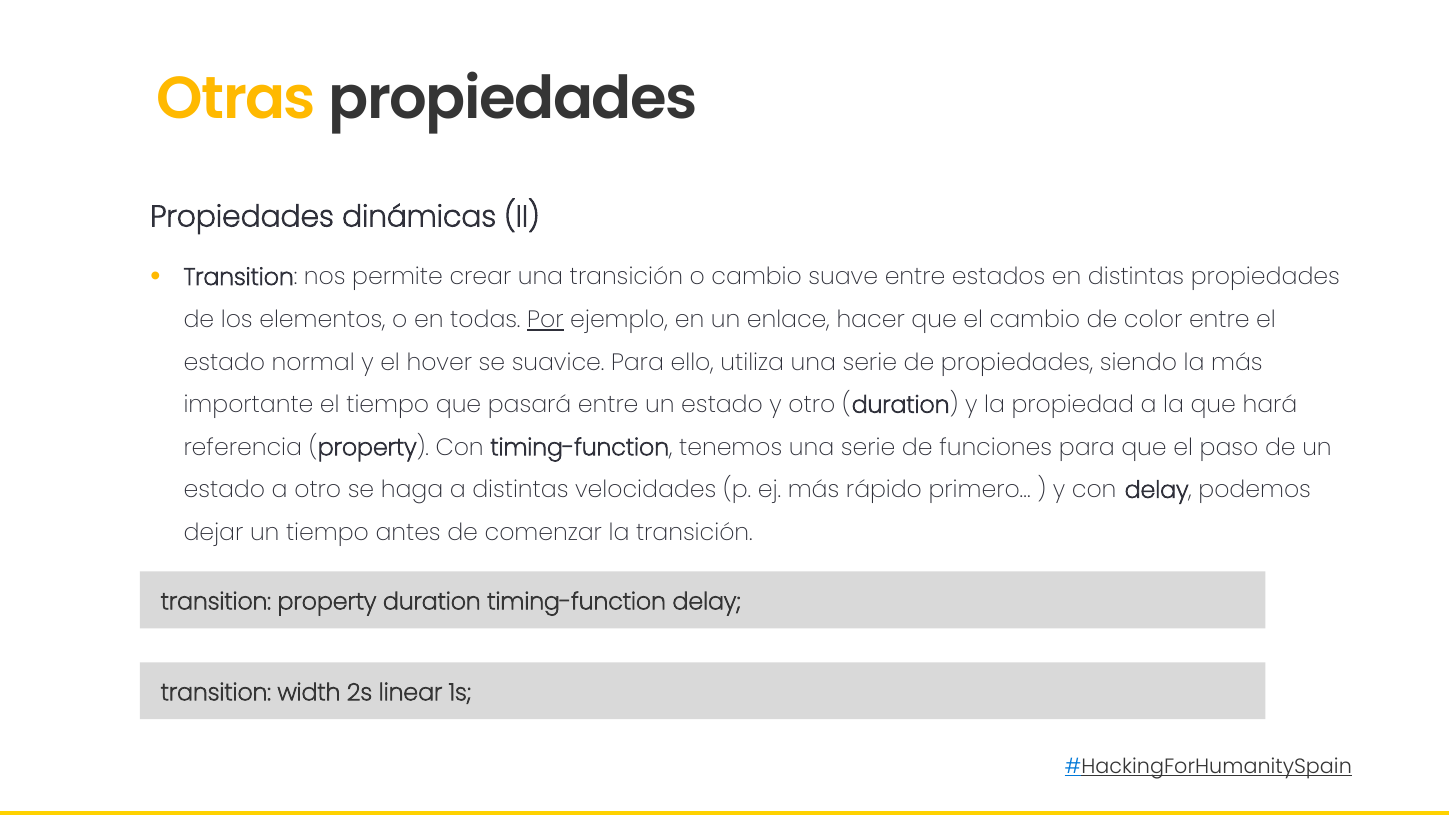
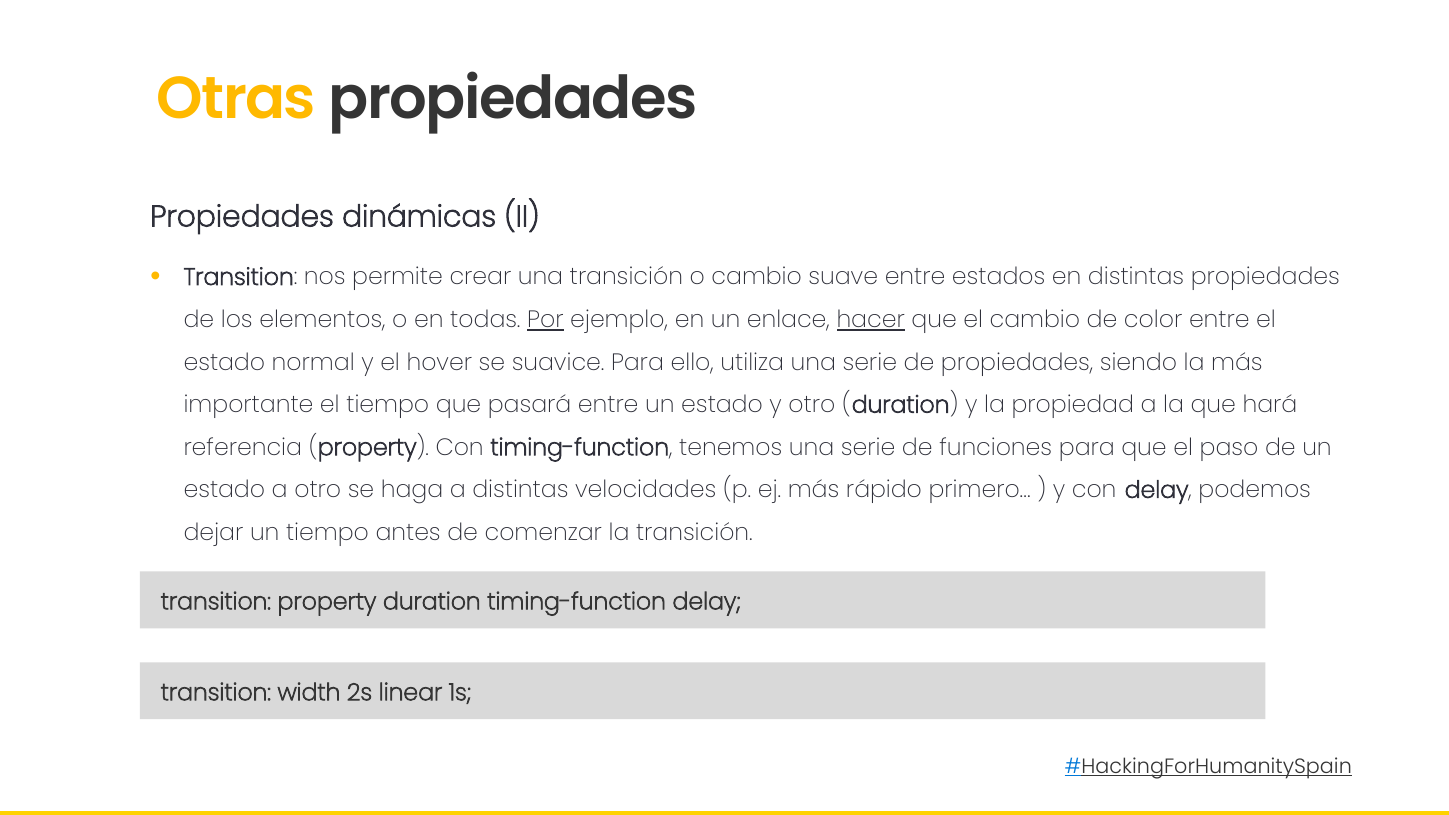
hacer underline: none -> present
